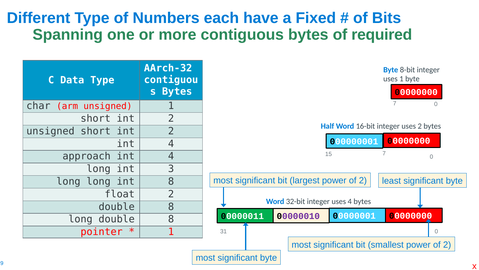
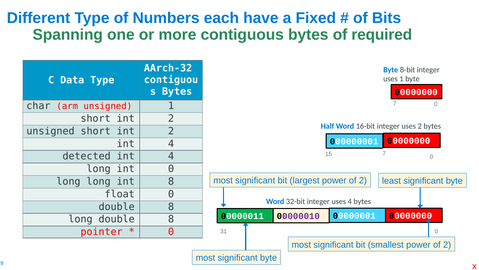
approach: approach -> detected
int 3: 3 -> 0
float 2: 2 -> 0
1 at (171, 231): 1 -> 0
